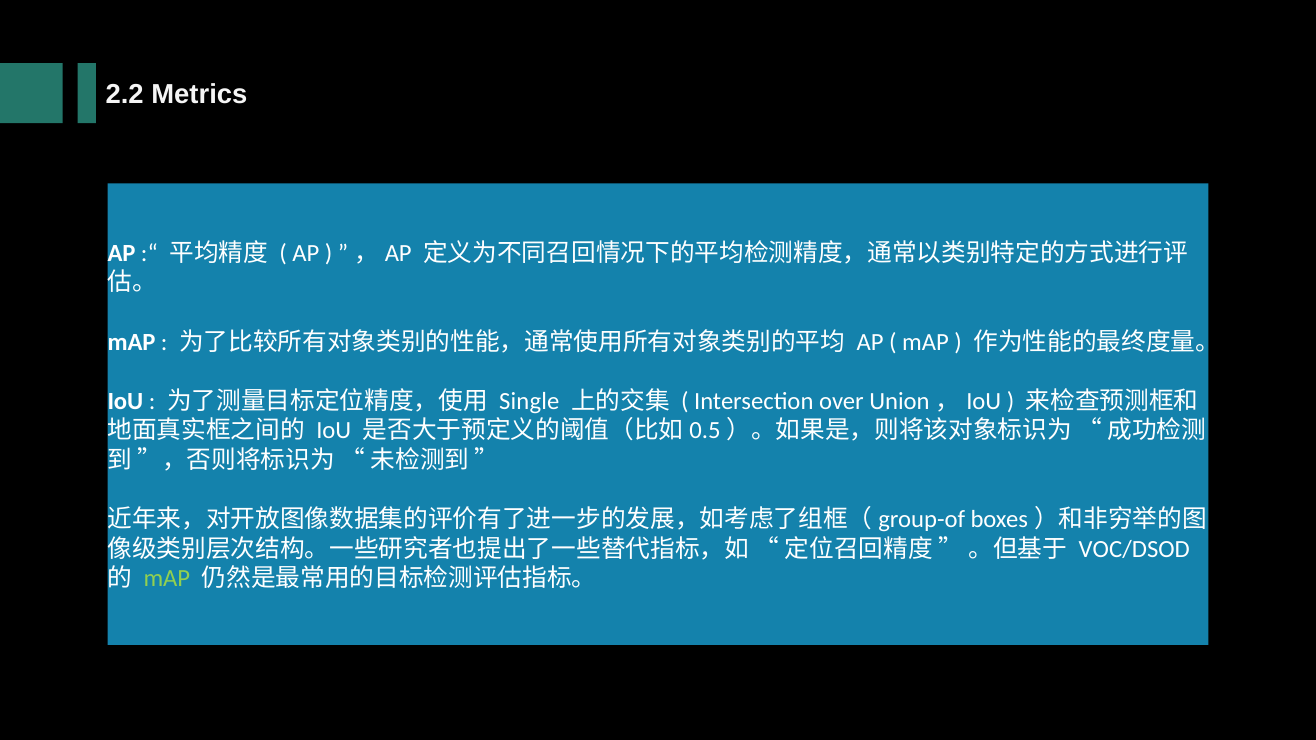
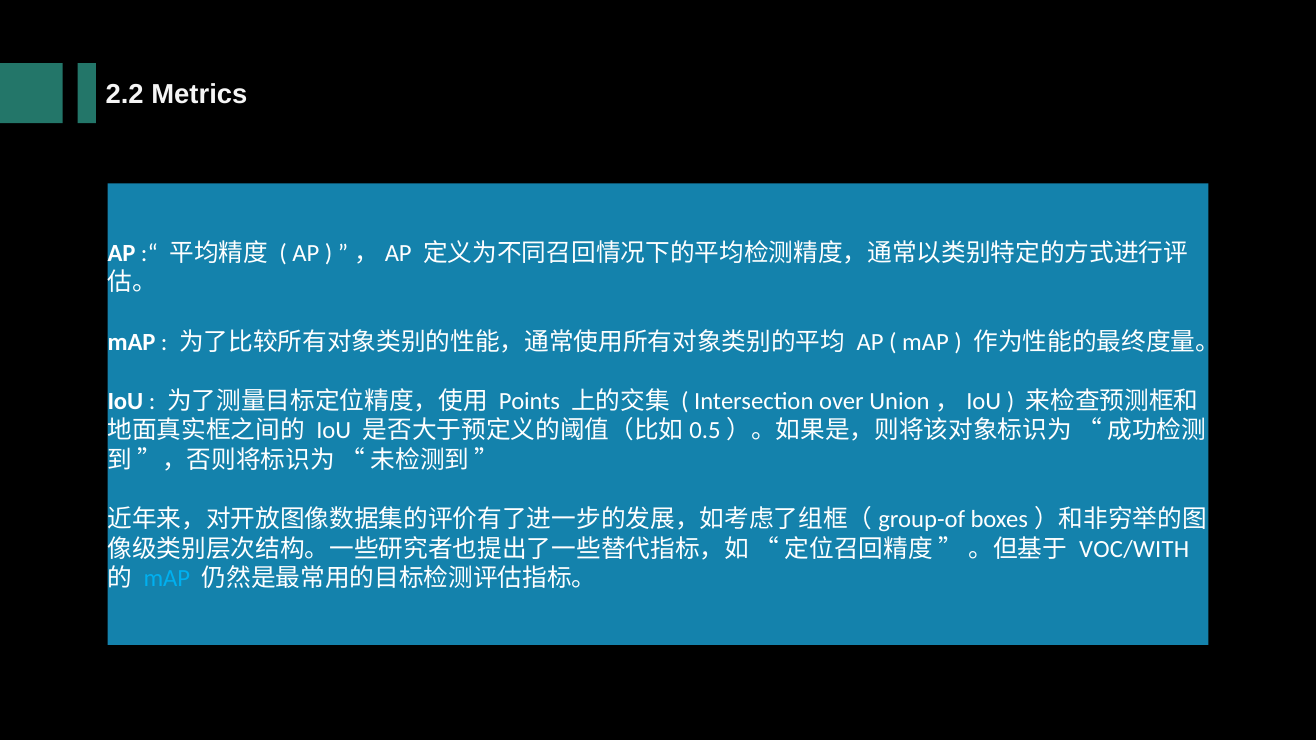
Single: Single -> Points
VOC/DSOD: VOC/DSOD -> VOC/WITH
mAP at (167, 579) colour: light green -> light blue
